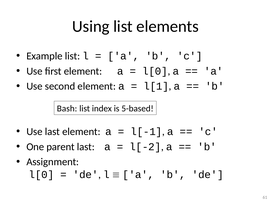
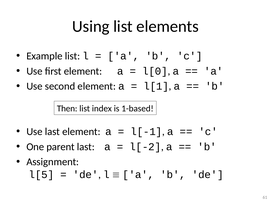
Bash: Bash -> Then
5-based: 5-based -> 1-based
l[0 at (41, 174): l[0 -> l[5
